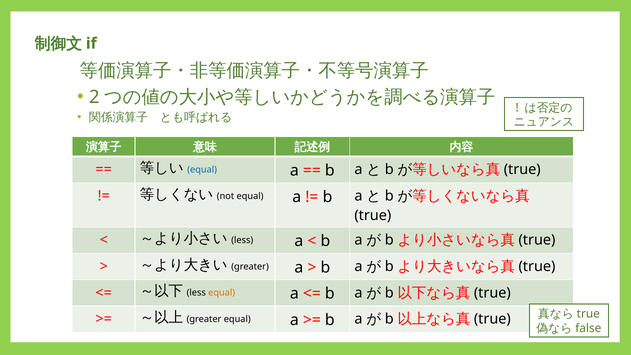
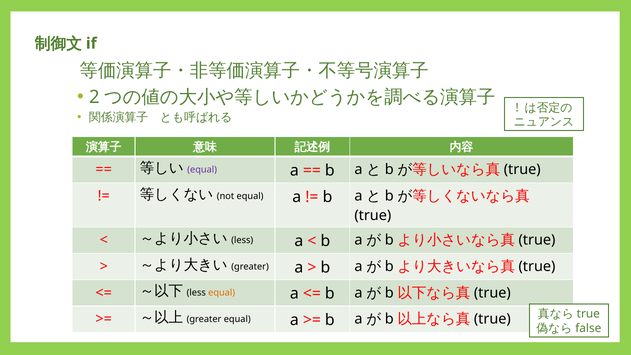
equal at (202, 170) colour: blue -> purple
